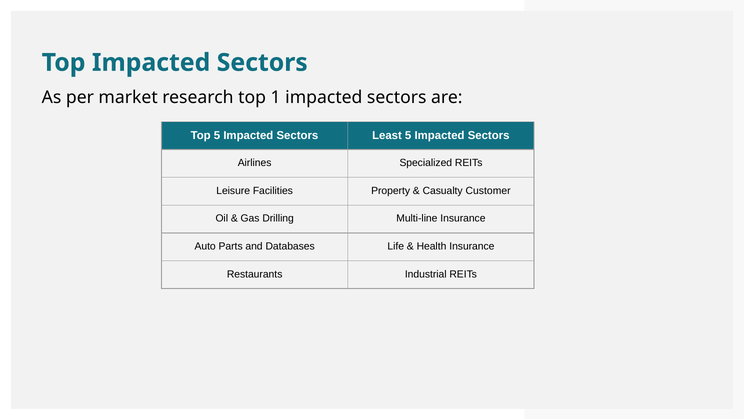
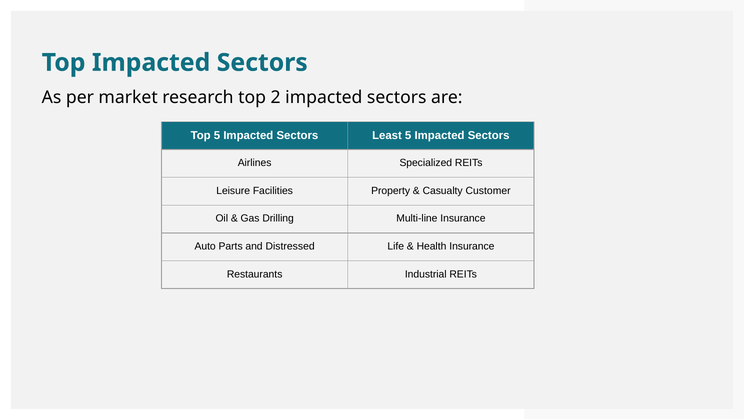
1: 1 -> 2
Databases: Databases -> Distressed
